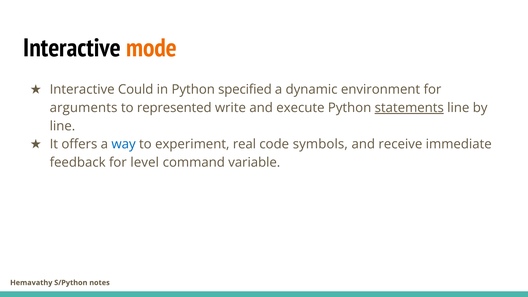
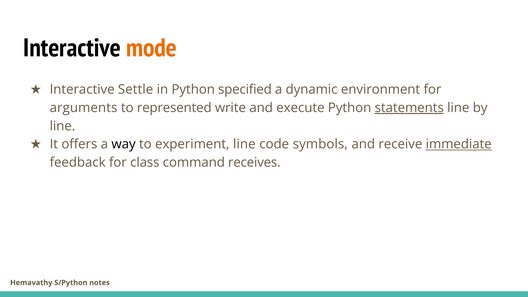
Could: Could -> Settle
way colour: blue -> black
experiment real: real -> line
immediate underline: none -> present
level: level -> class
variable: variable -> receives
